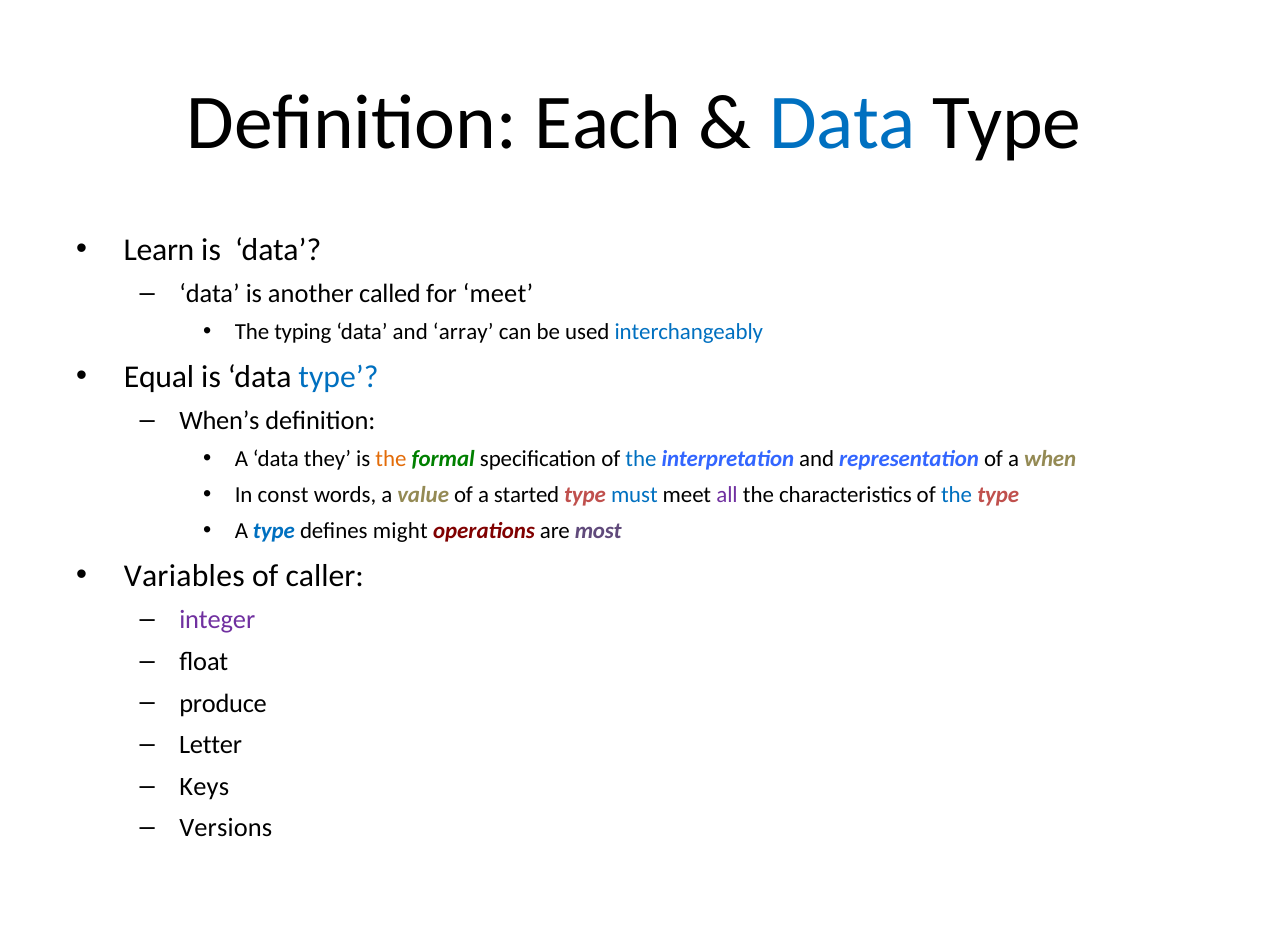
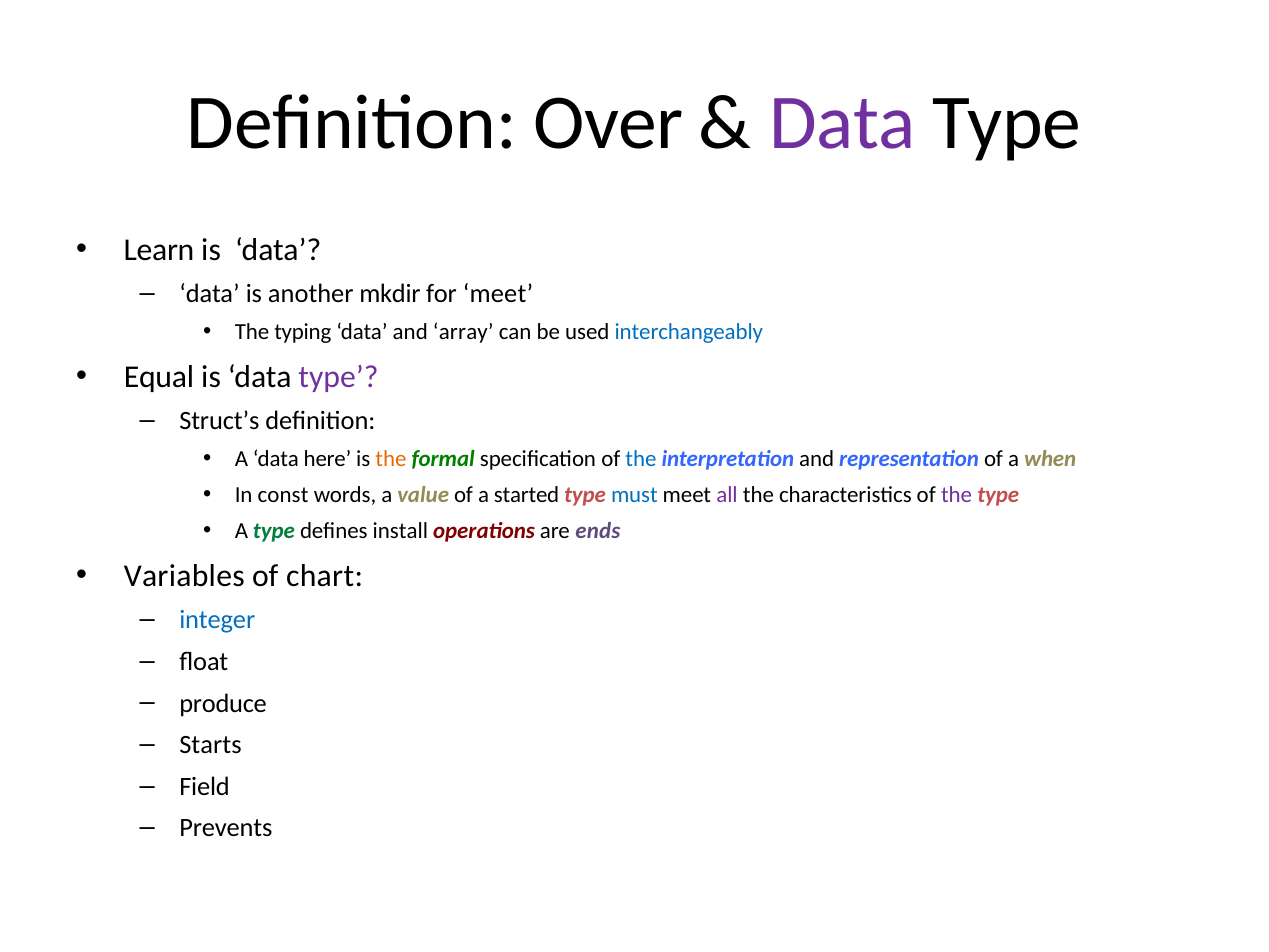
Each: Each -> Over
Data at (842, 123) colour: blue -> purple
called: called -> mkdir
type at (338, 377) colour: blue -> purple
When’s: When’s -> Struct’s
they: they -> here
the at (957, 495) colour: blue -> purple
type at (274, 531) colour: blue -> green
might: might -> install
most: most -> ends
caller: caller -> chart
integer colour: purple -> blue
Letter: Letter -> Starts
Keys: Keys -> Field
Versions: Versions -> Prevents
